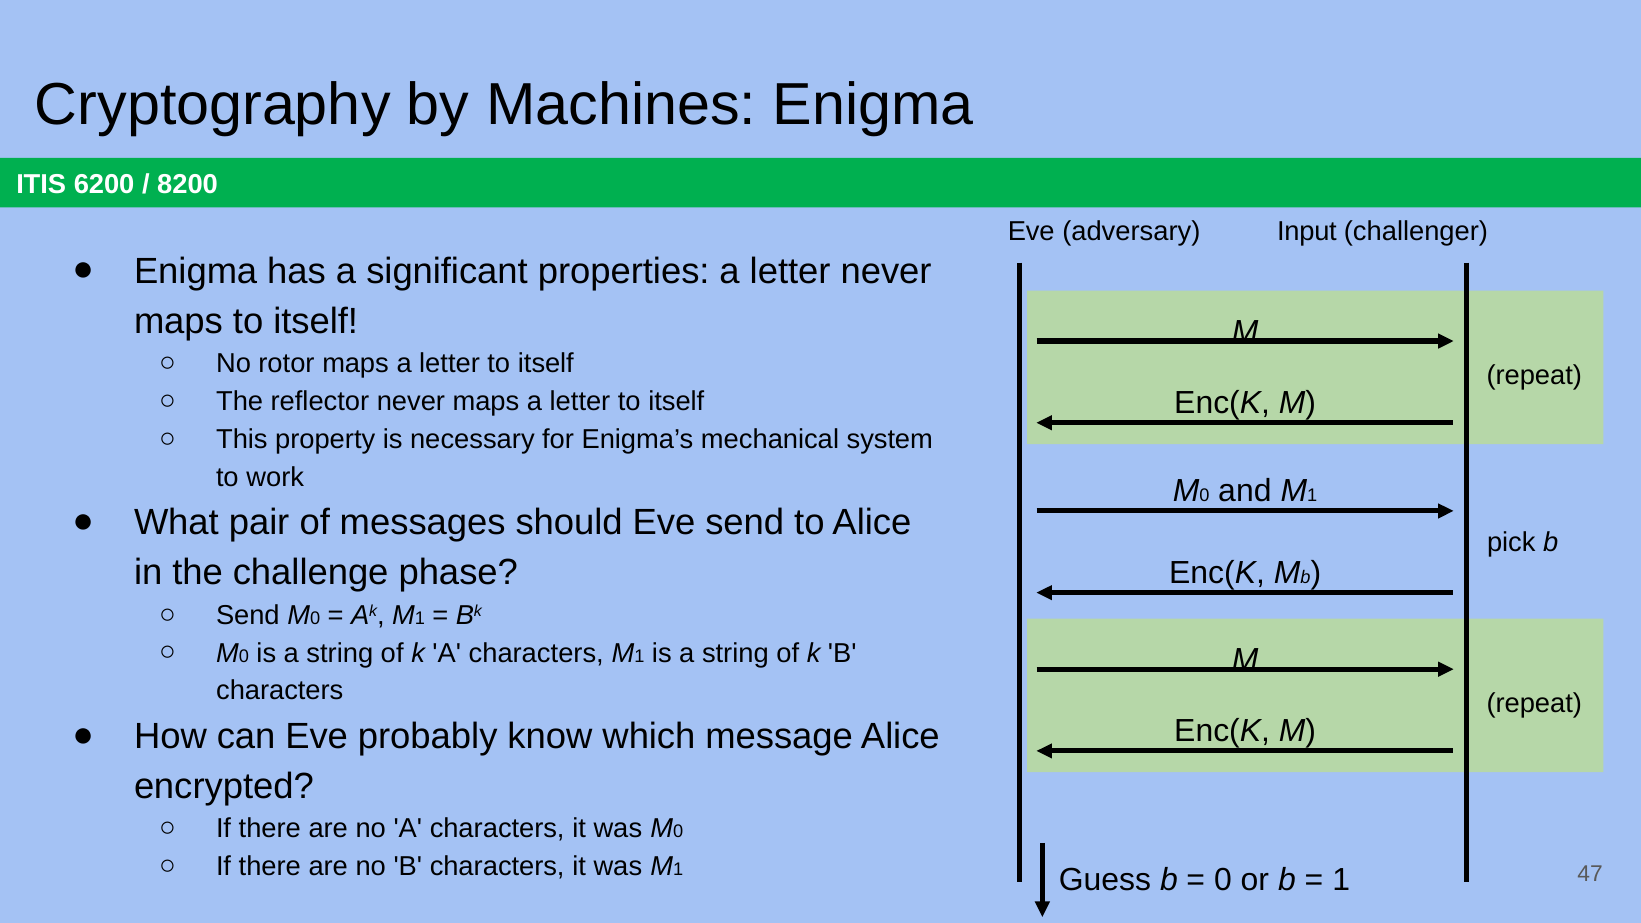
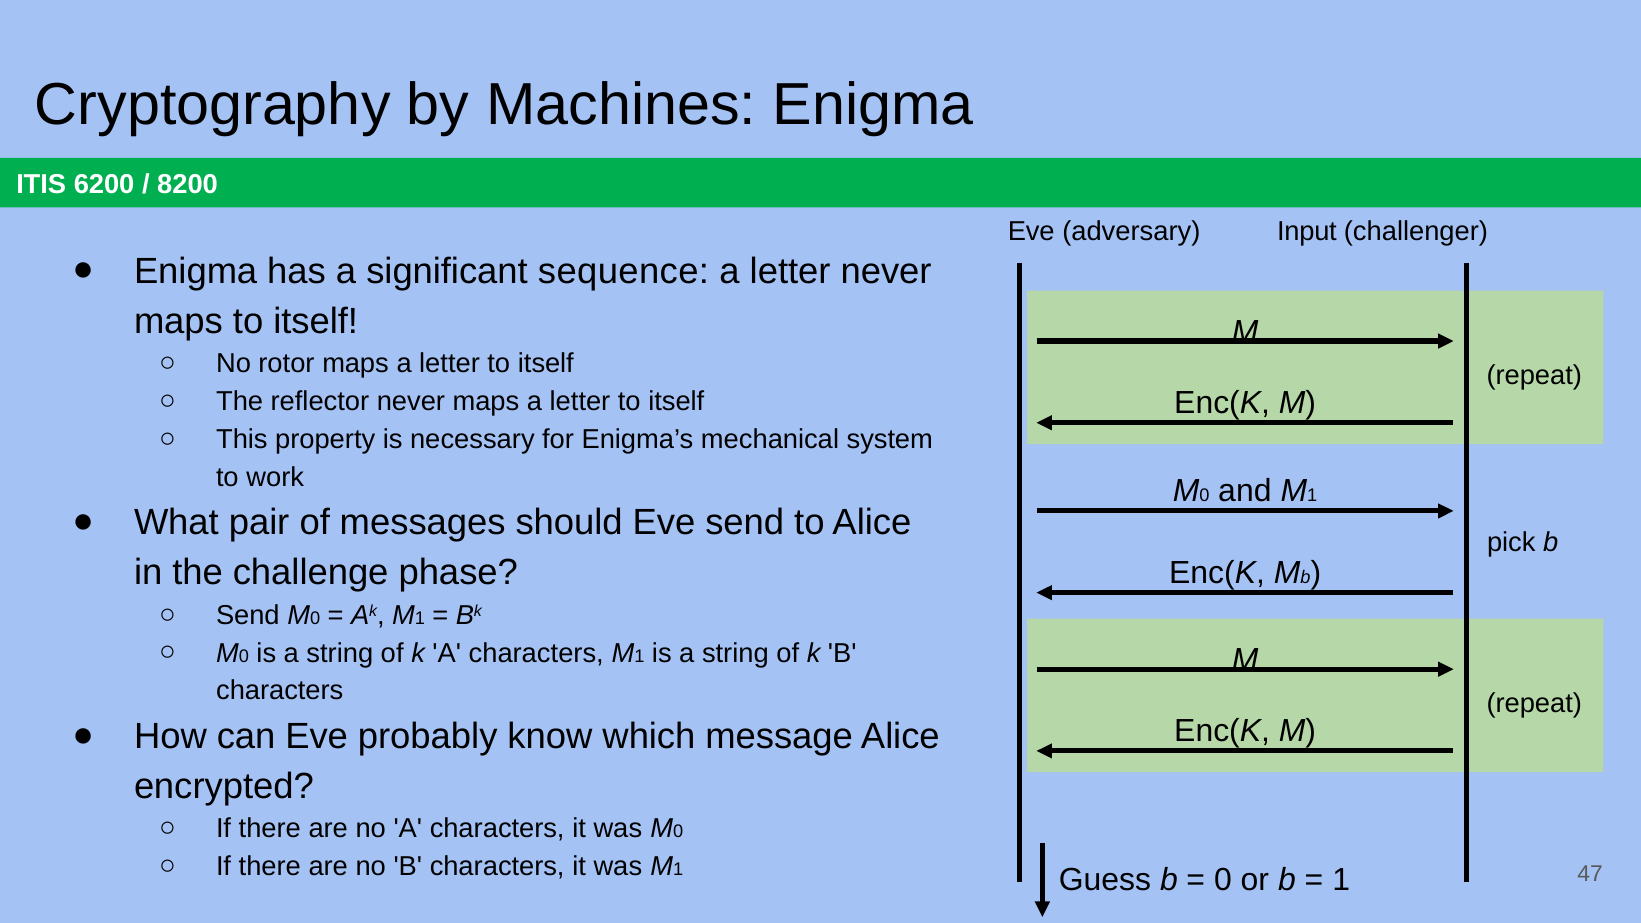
properties: properties -> sequence
